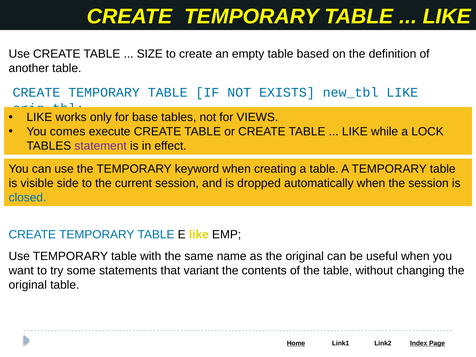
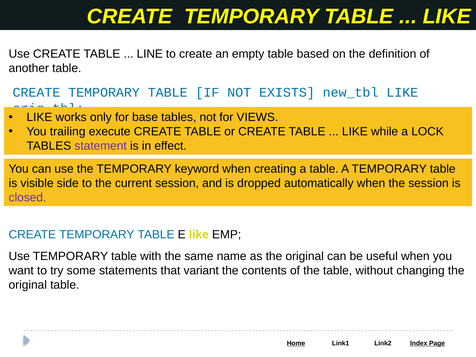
SIZE: SIZE -> LINE
comes: comes -> trailing
closed colour: blue -> purple
